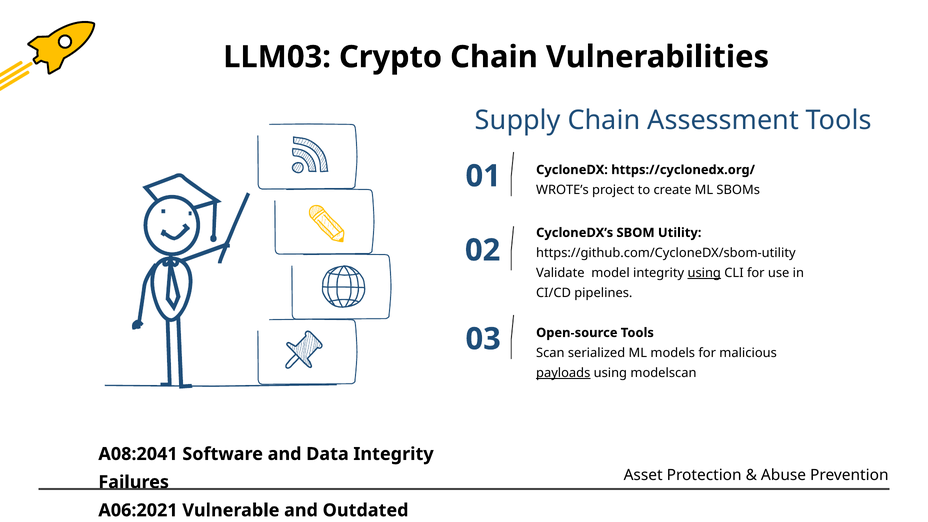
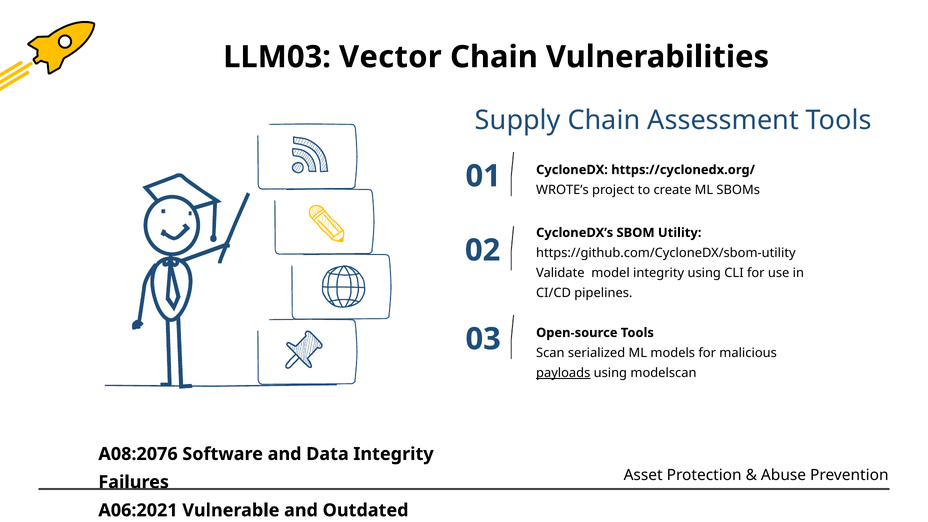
Crypto: Crypto -> Vector
using at (704, 273) underline: present -> none
A08:2041: A08:2041 -> A08:2076
